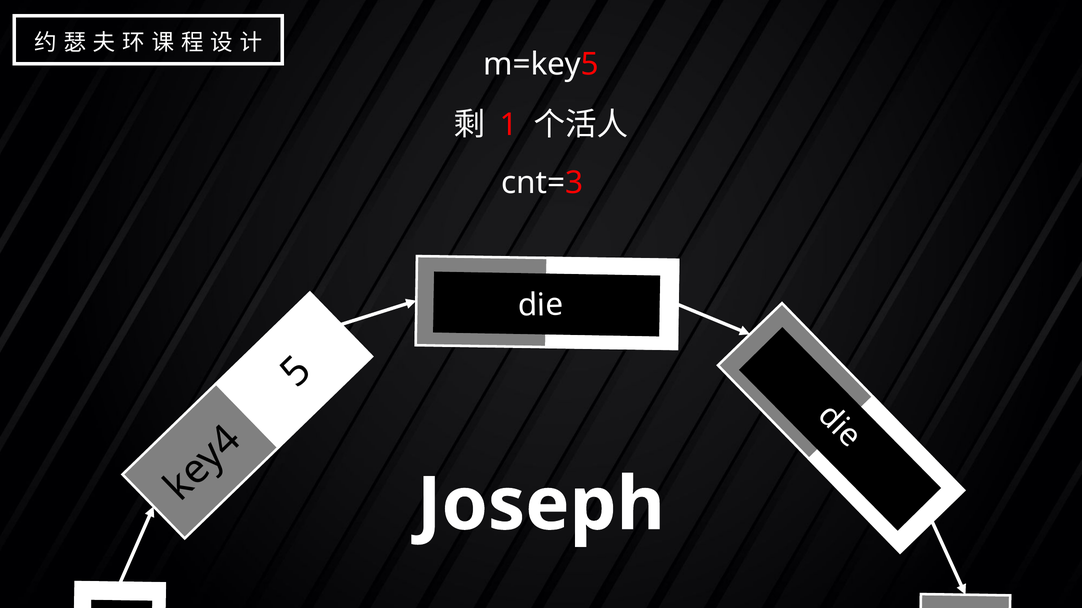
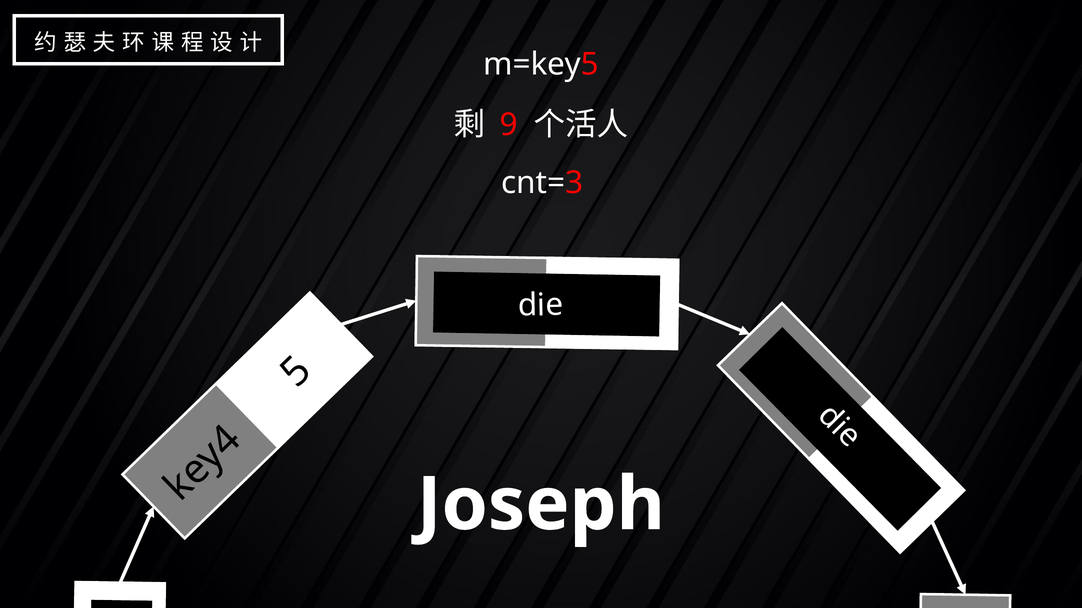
1: 1 -> 9
